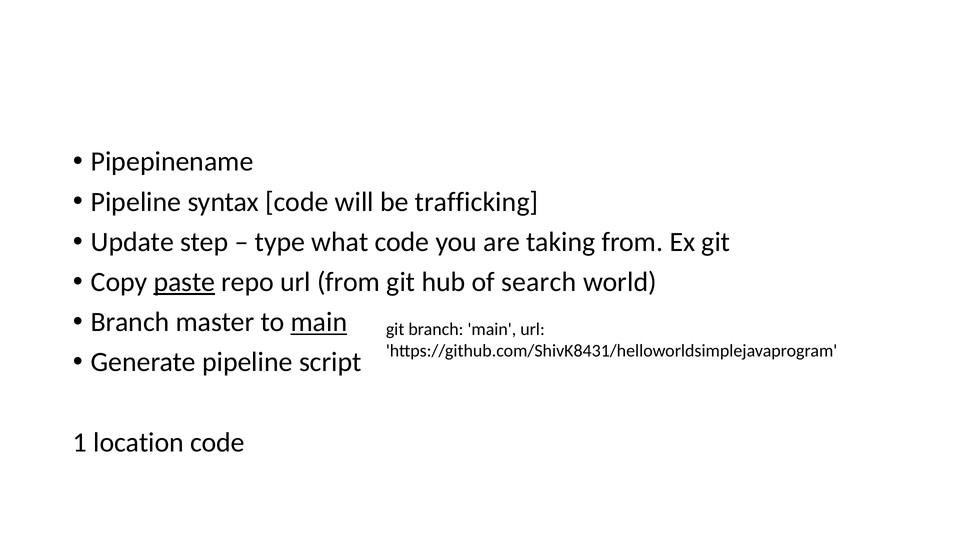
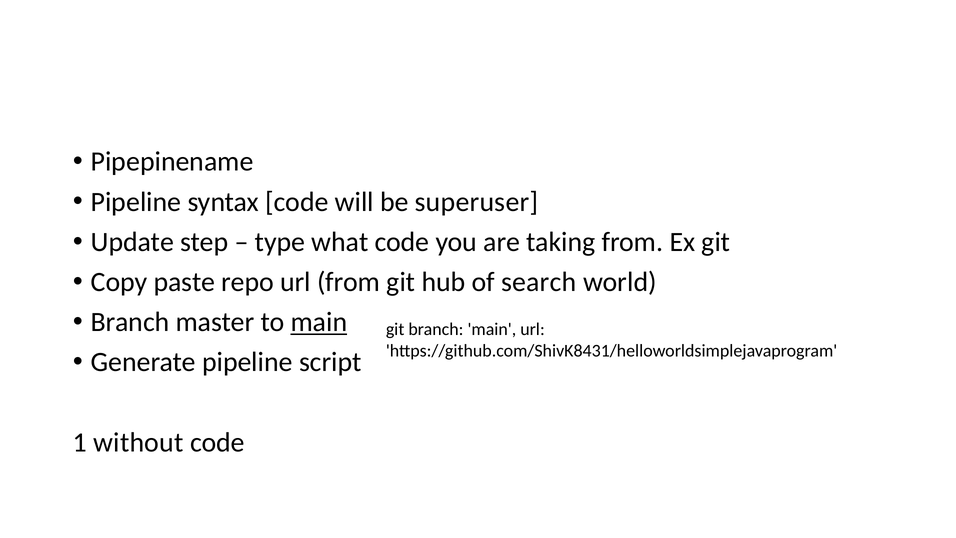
trafficking: trafficking -> superuser
paste underline: present -> none
location: location -> without
